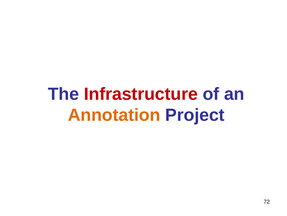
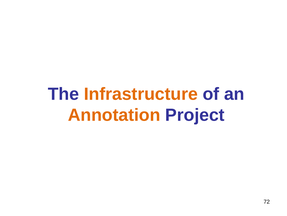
Infrastructure colour: red -> orange
